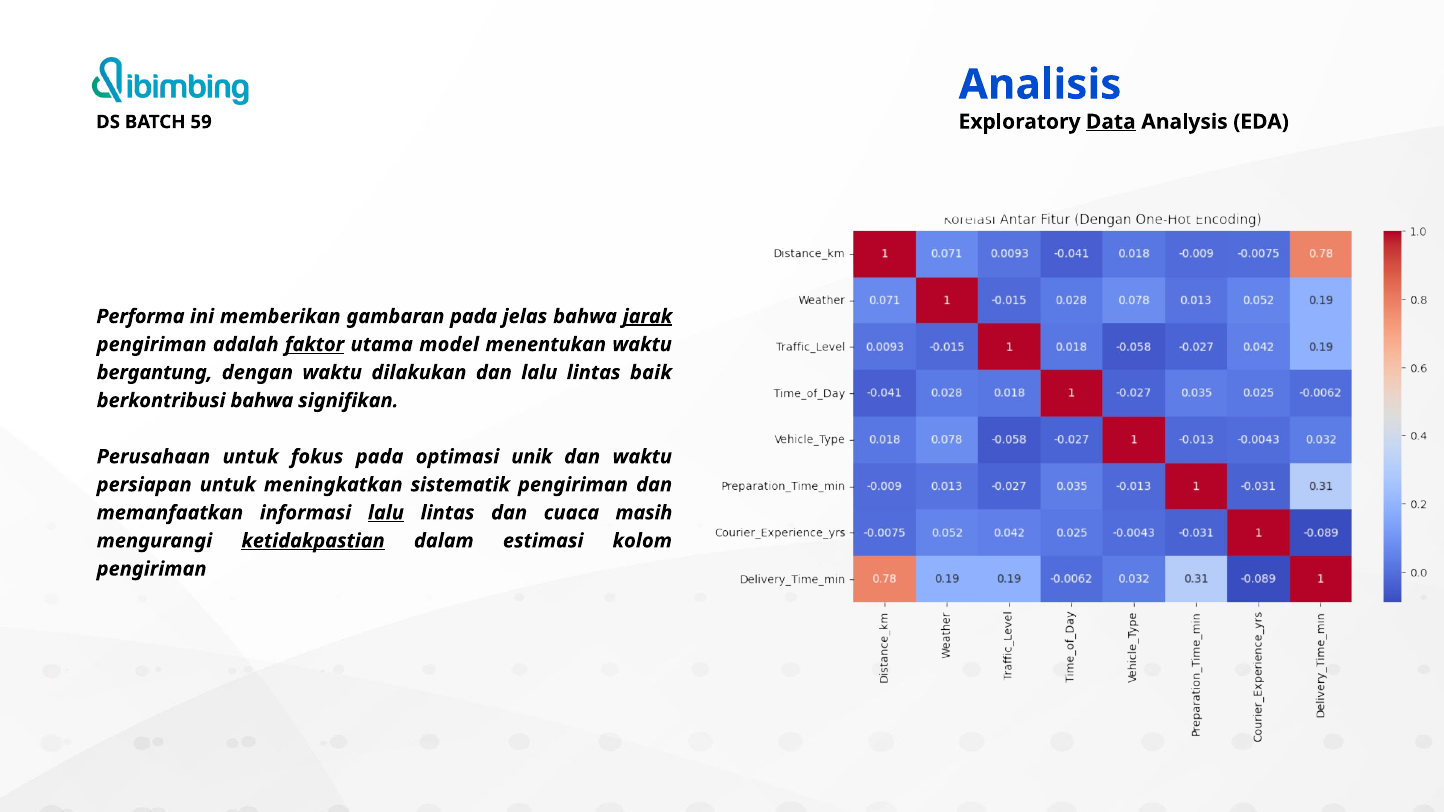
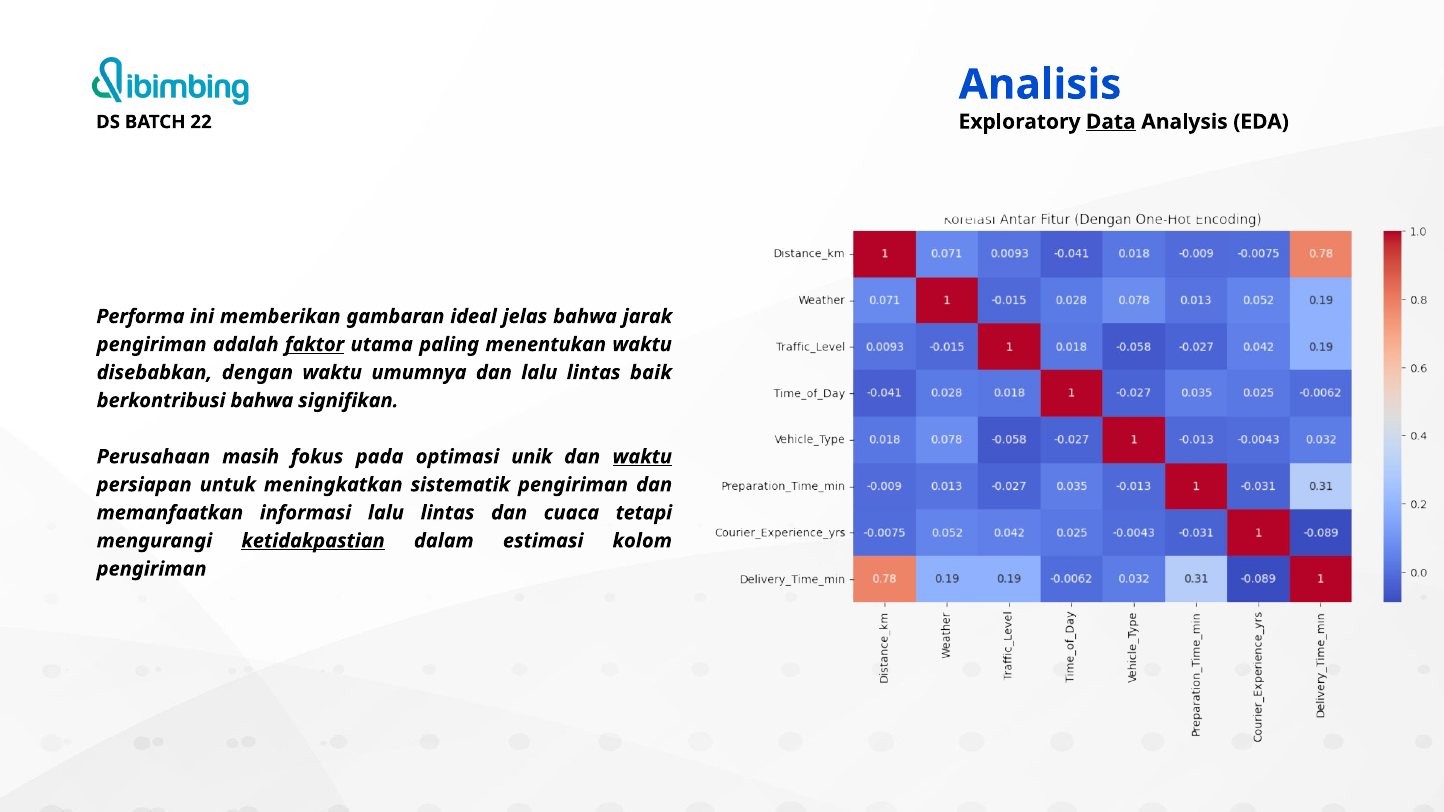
59: 59 -> 22
gambaran pada: pada -> ideal
jarak underline: present -> none
model: model -> paling
bergantung: bergantung -> disebabkan
dilakukan: dilakukan -> umumnya
Perusahaan untuk: untuk -> masih
waktu at (642, 457) underline: none -> present
lalu at (386, 513) underline: present -> none
masih: masih -> tetapi
